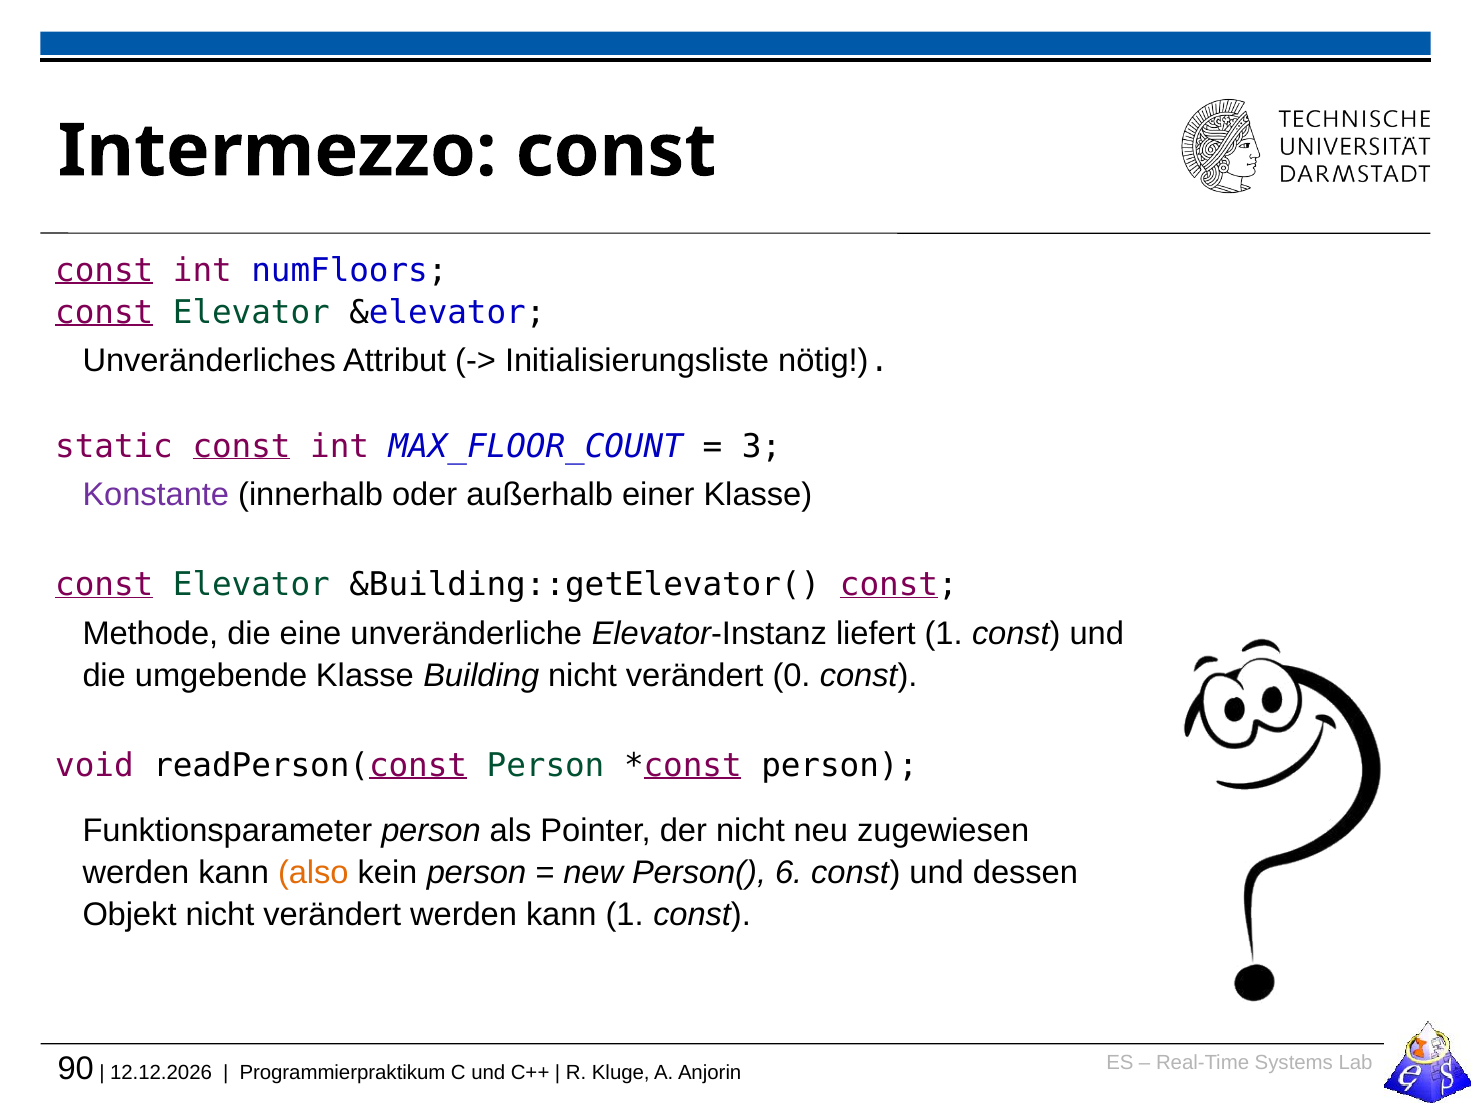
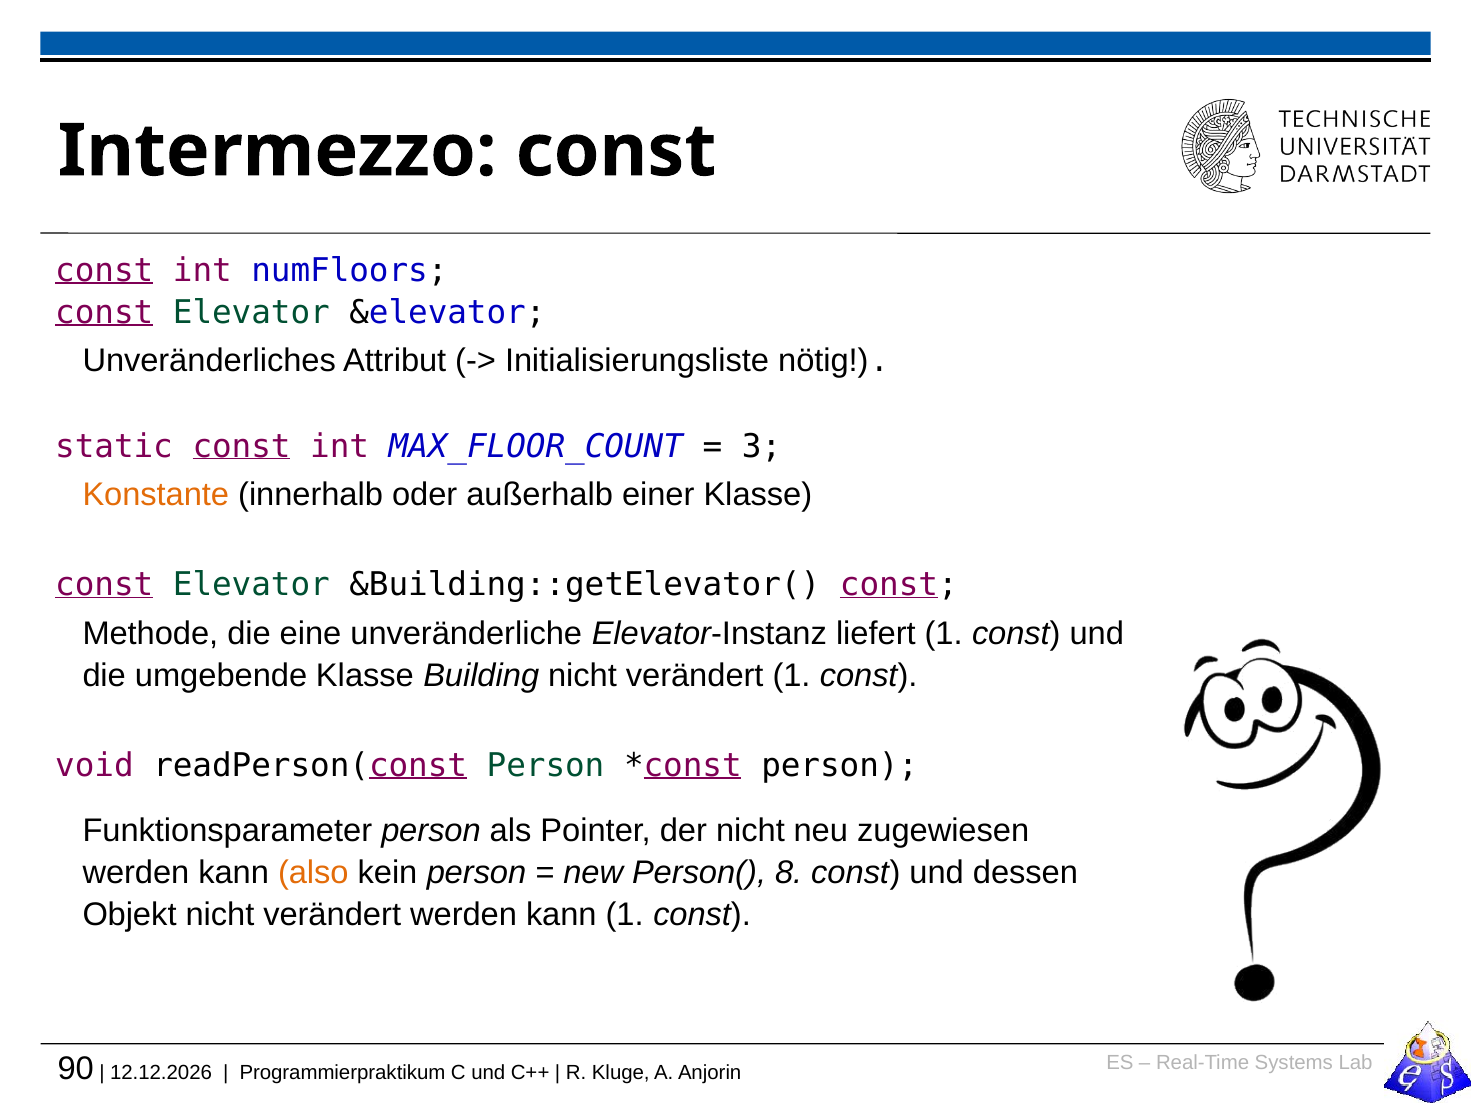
Konstante colour: purple -> orange
verändert 0: 0 -> 1
6: 6 -> 8
